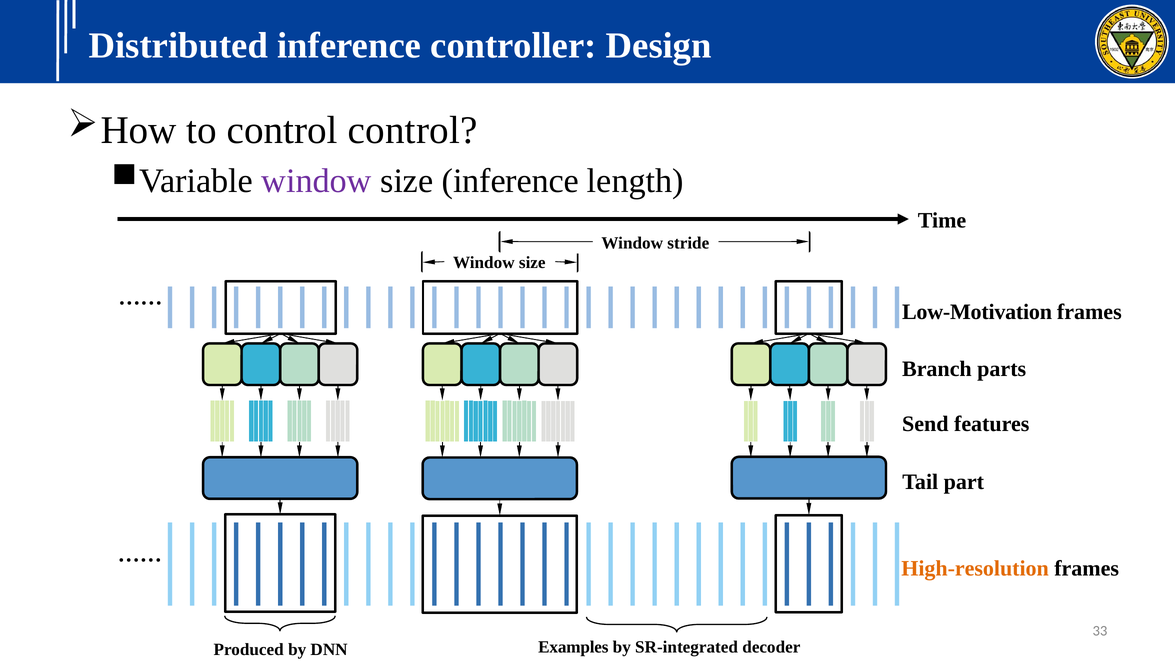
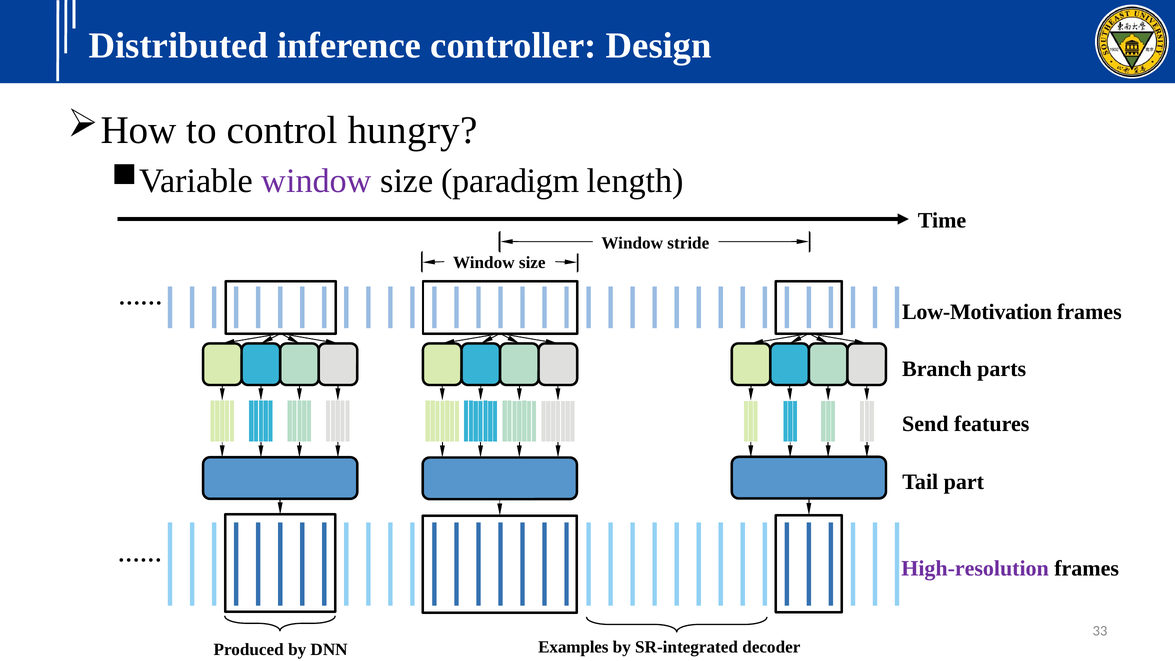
control control: control -> hungry
size inference: inference -> paradigm
High-resolution colour: orange -> purple
